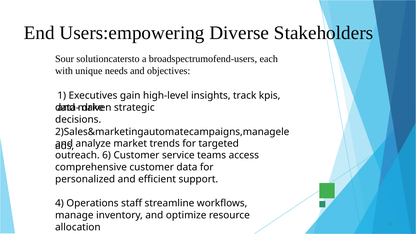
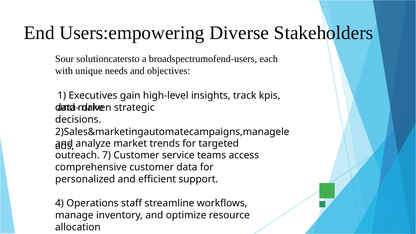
outreach 6: 6 -> 7
